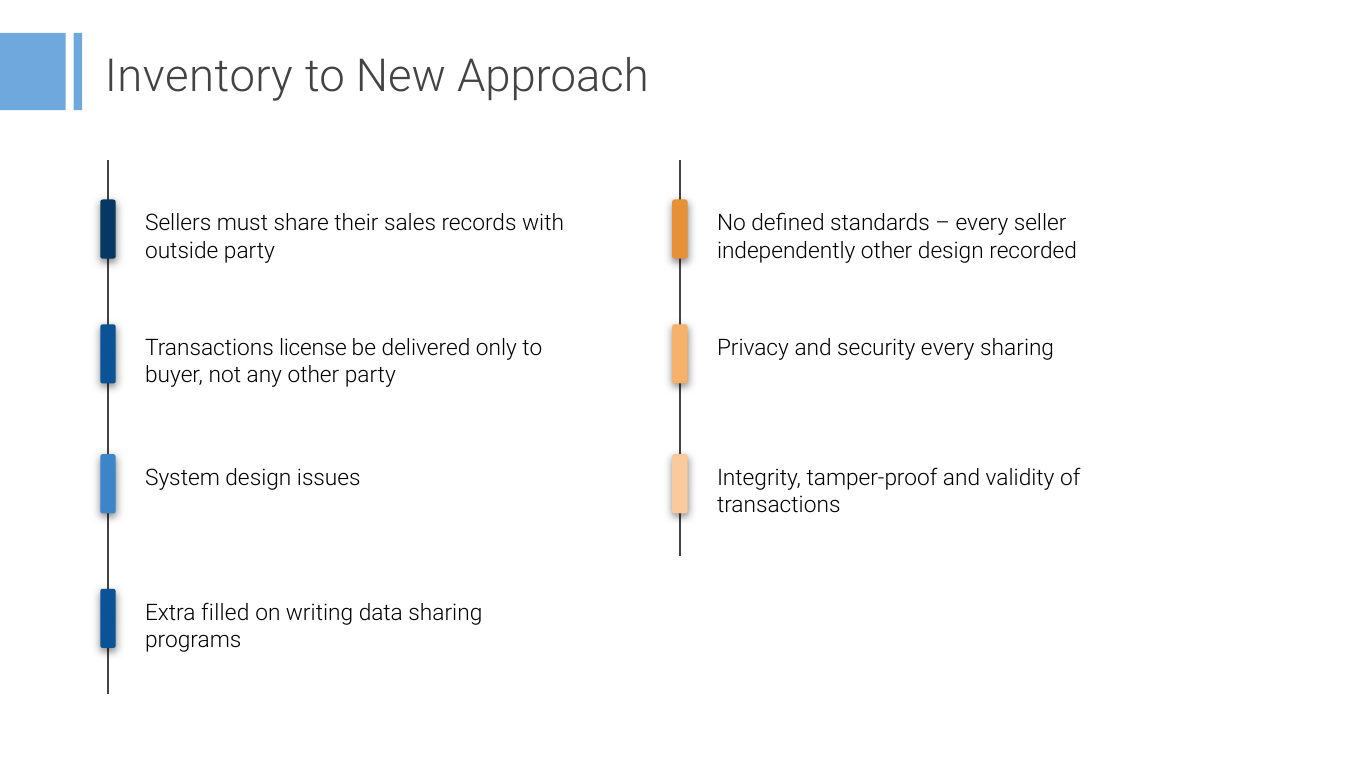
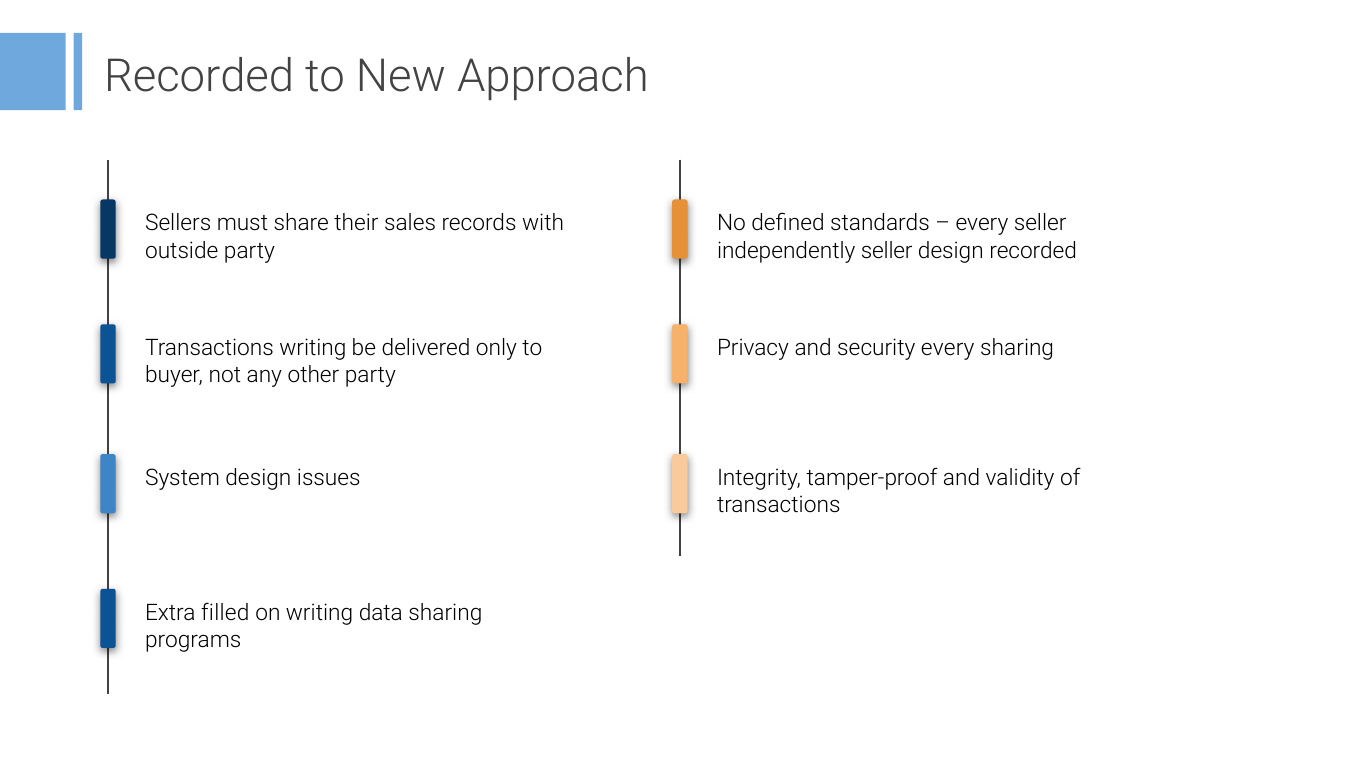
Inventory at (199, 77): Inventory -> Recorded
independently other: other -> seller
Transactions license: license -> writing
